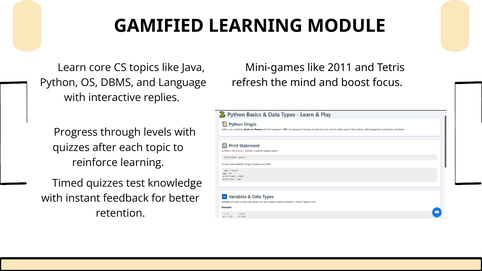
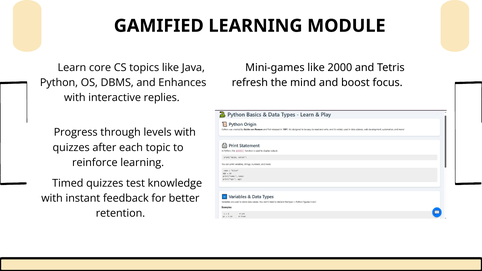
2011: 2011 -> 2000
Language: Language -> Enhances
